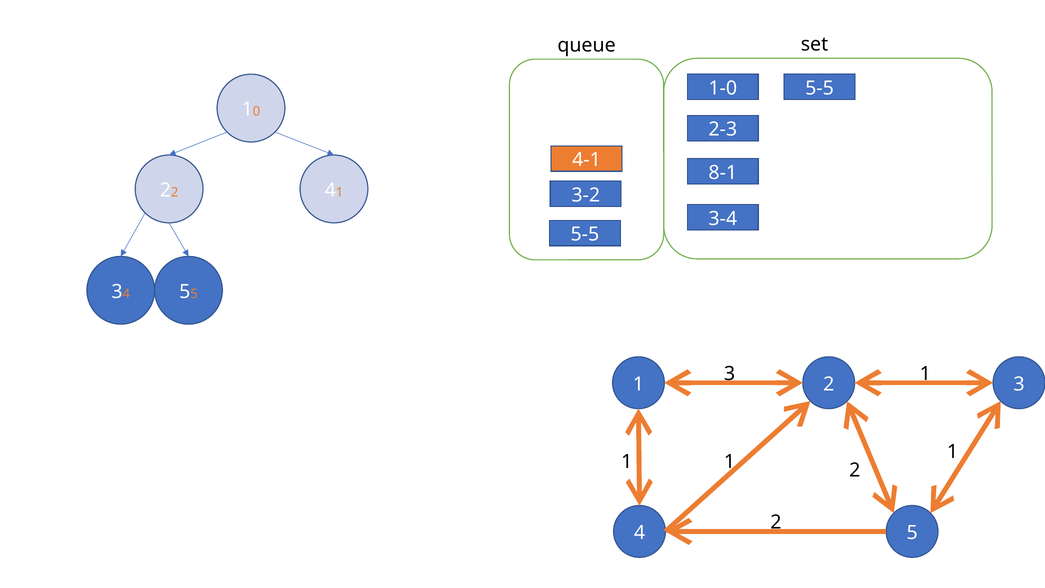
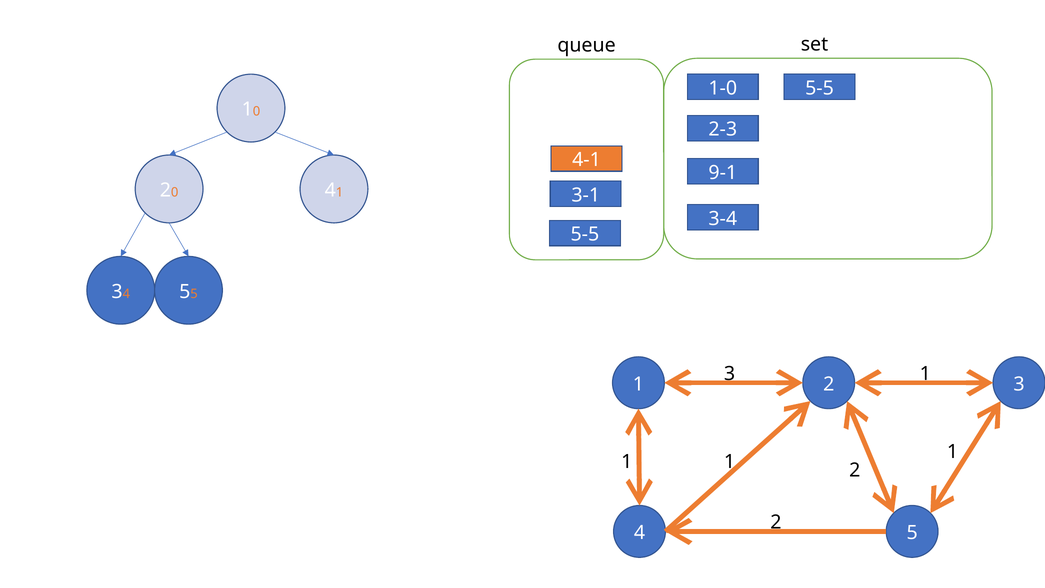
8-1: 8-1 -> 9-1
2 2: 2 -> 0
3-2: 3-2 -> 3-1
